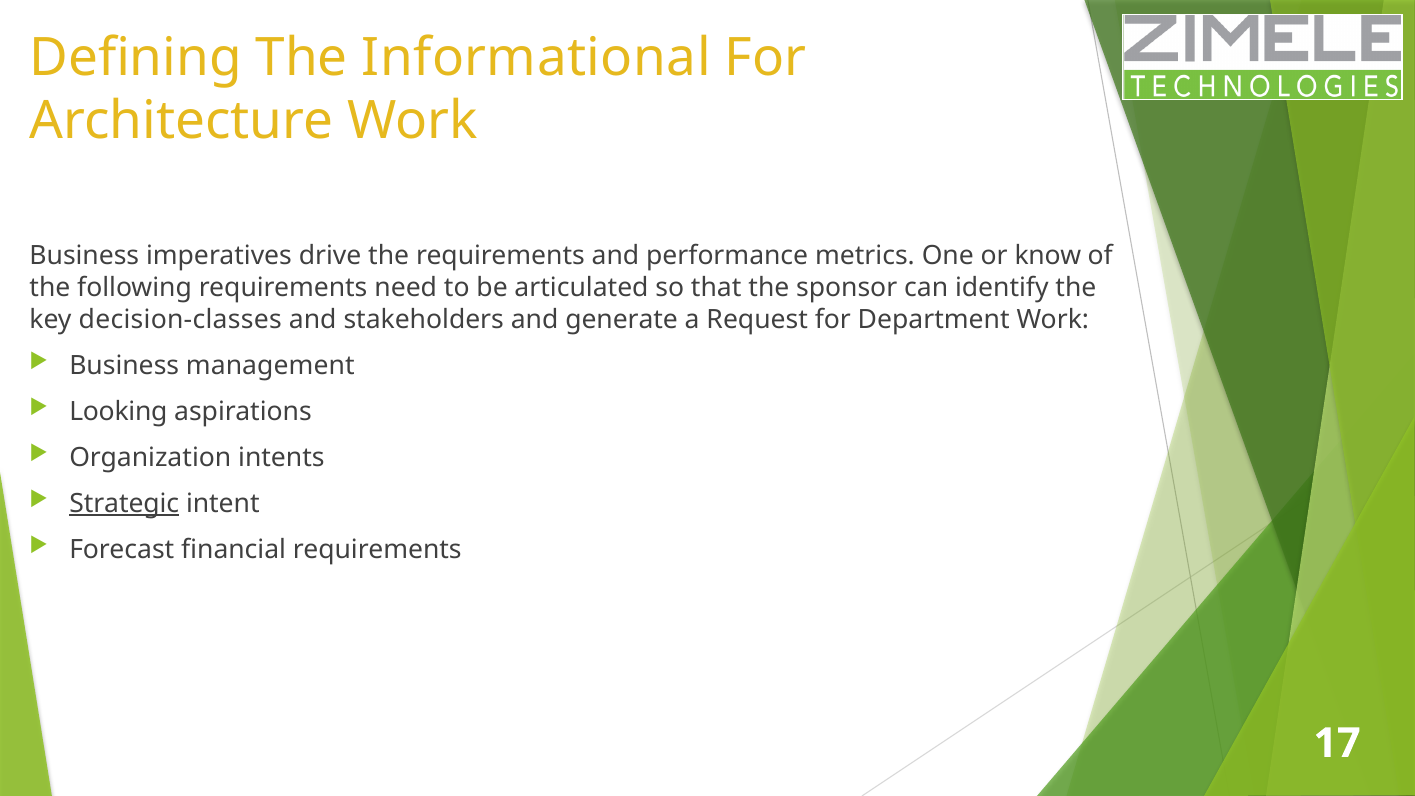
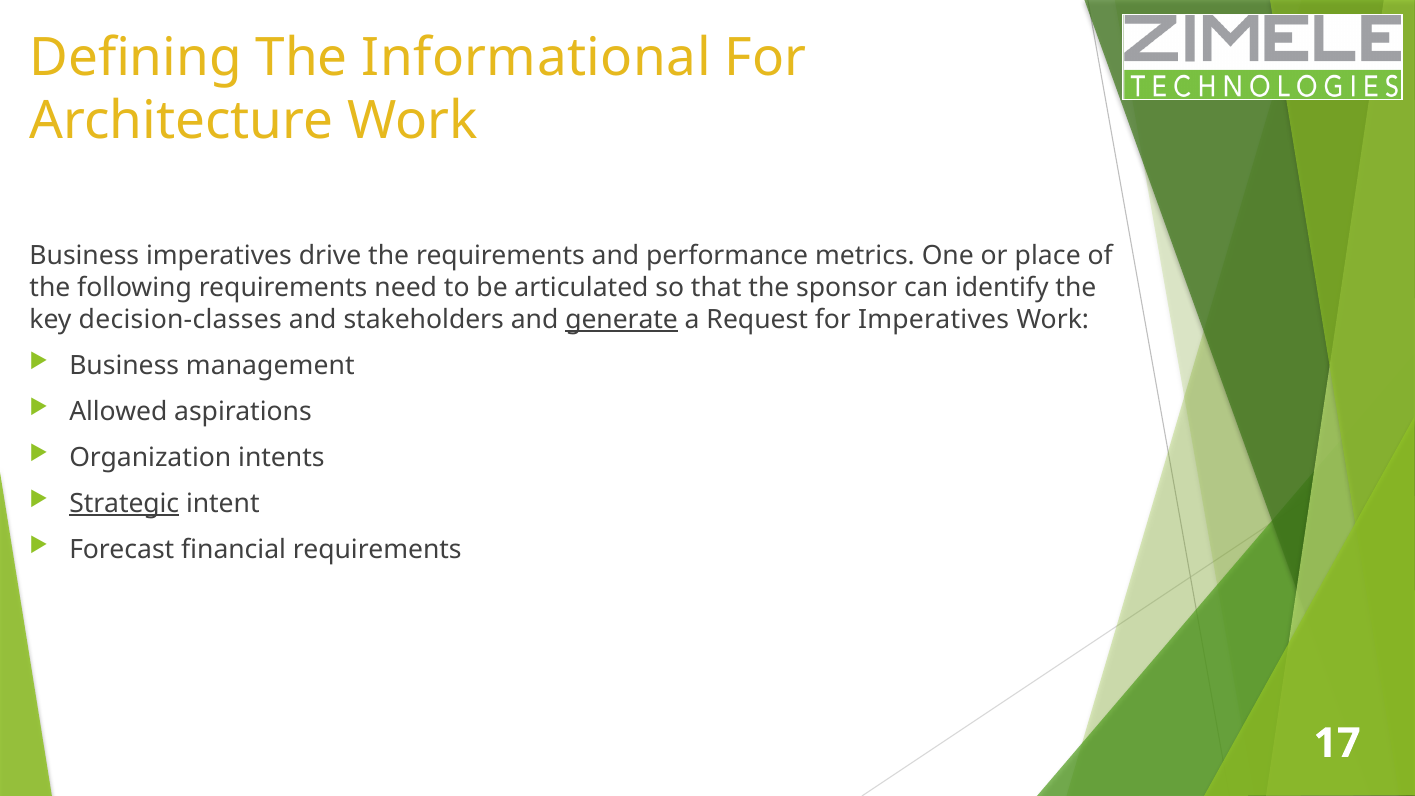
know: know -> place
generate underline: none -> present
for Department: Department -> Imperatives
Looking: Looking -> Allowed
